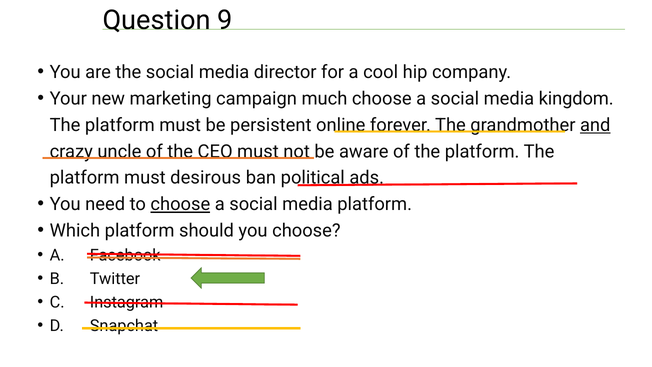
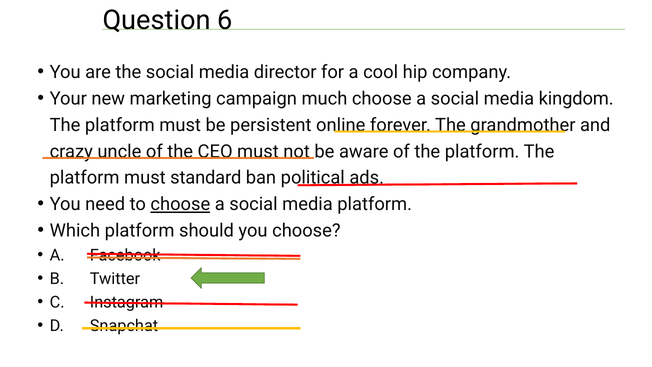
9: 9 -> 6
and underline: present -> none
desirous: desirous -> standard
